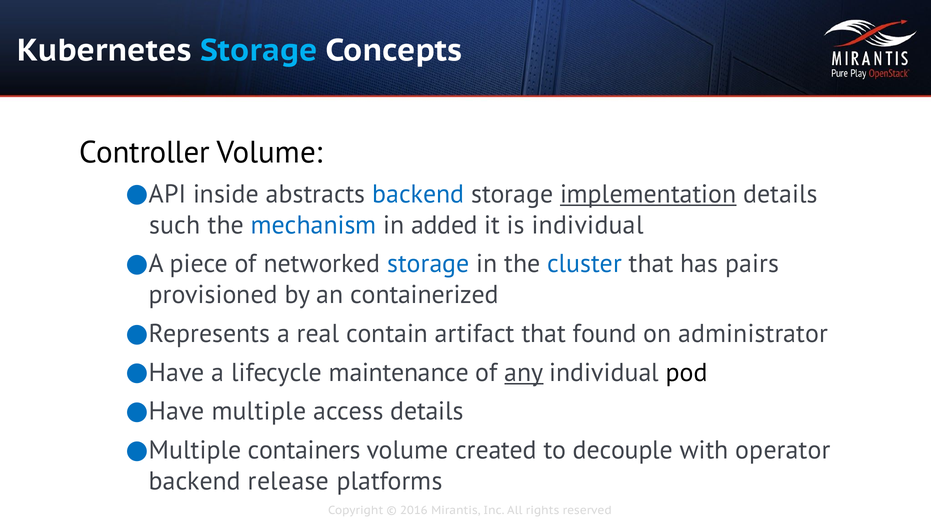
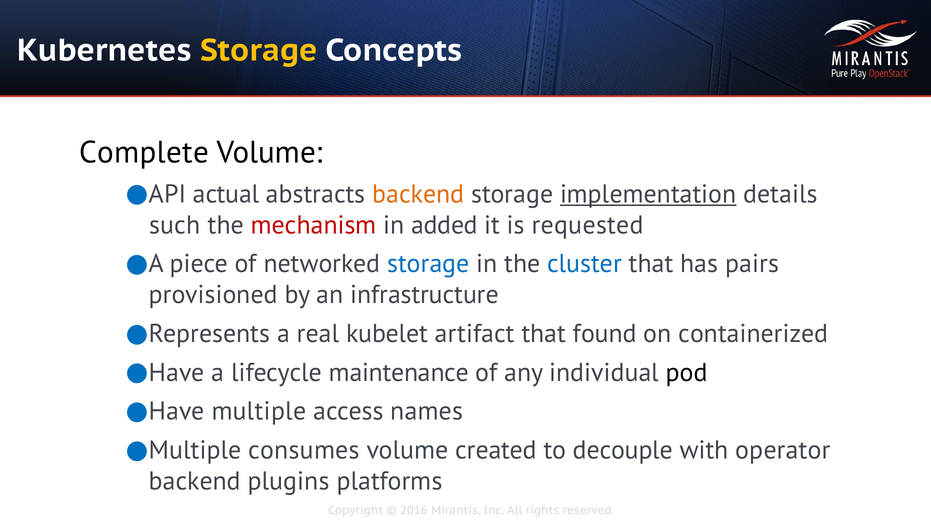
Storage at (259, 50) colour: light blue -> yellow
Controller: Controller -> Complete
inside: inside -> actual
backend at (418, 194) colour: blue -> orange
mechanism colour: blue -> red
is individual: individual -> requested
containerized: containerized -> infrastructure
contain: contain -> kubelet
administrator: administrator -> containerized
any underline: present -> none
access details: details -> names
containers: containers -> consumes
release: release -> plugins
